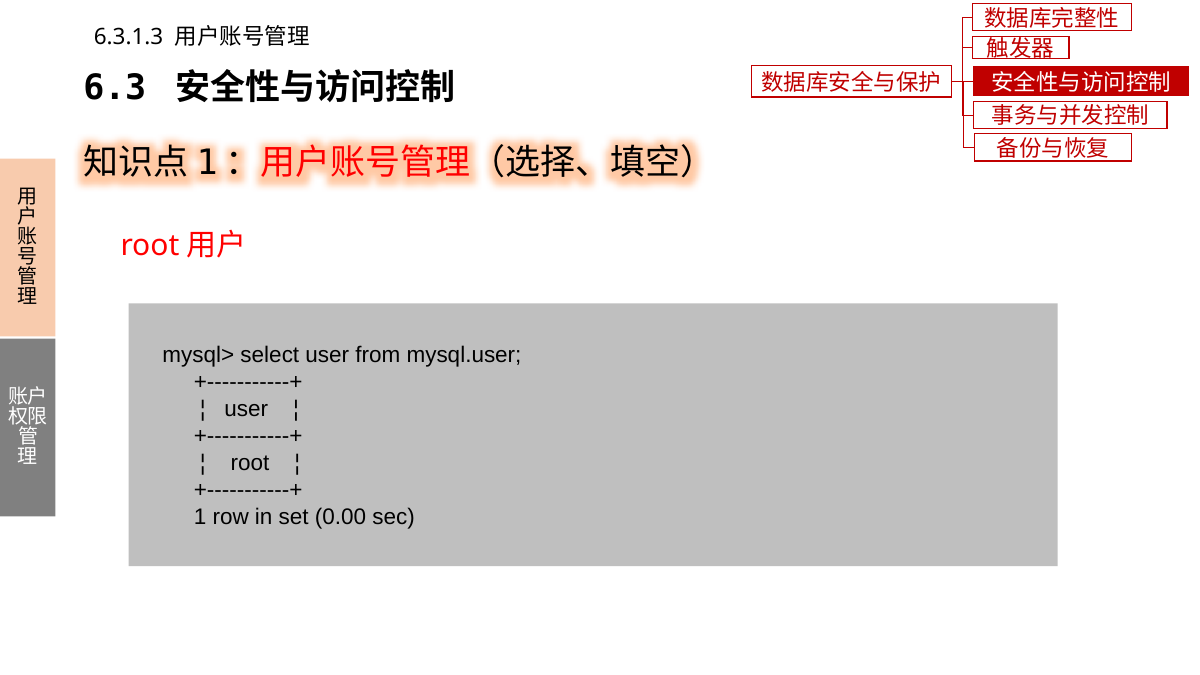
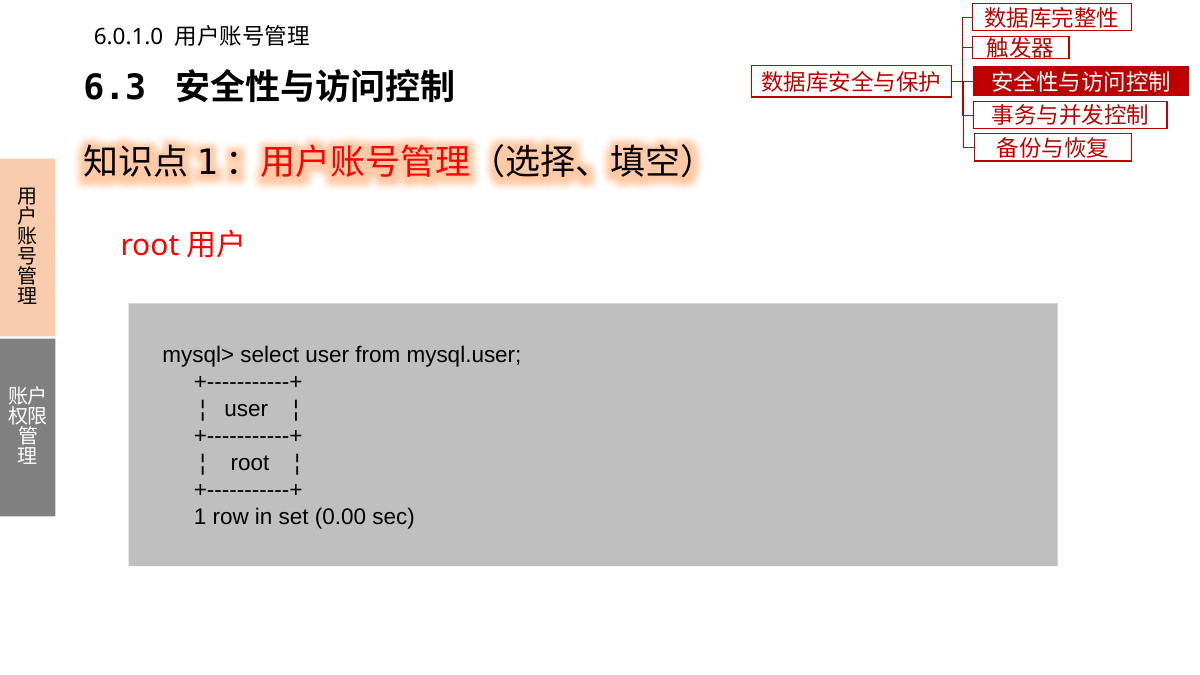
6.3.1.3: 6.3.1.3 -> 6.0.1.0
